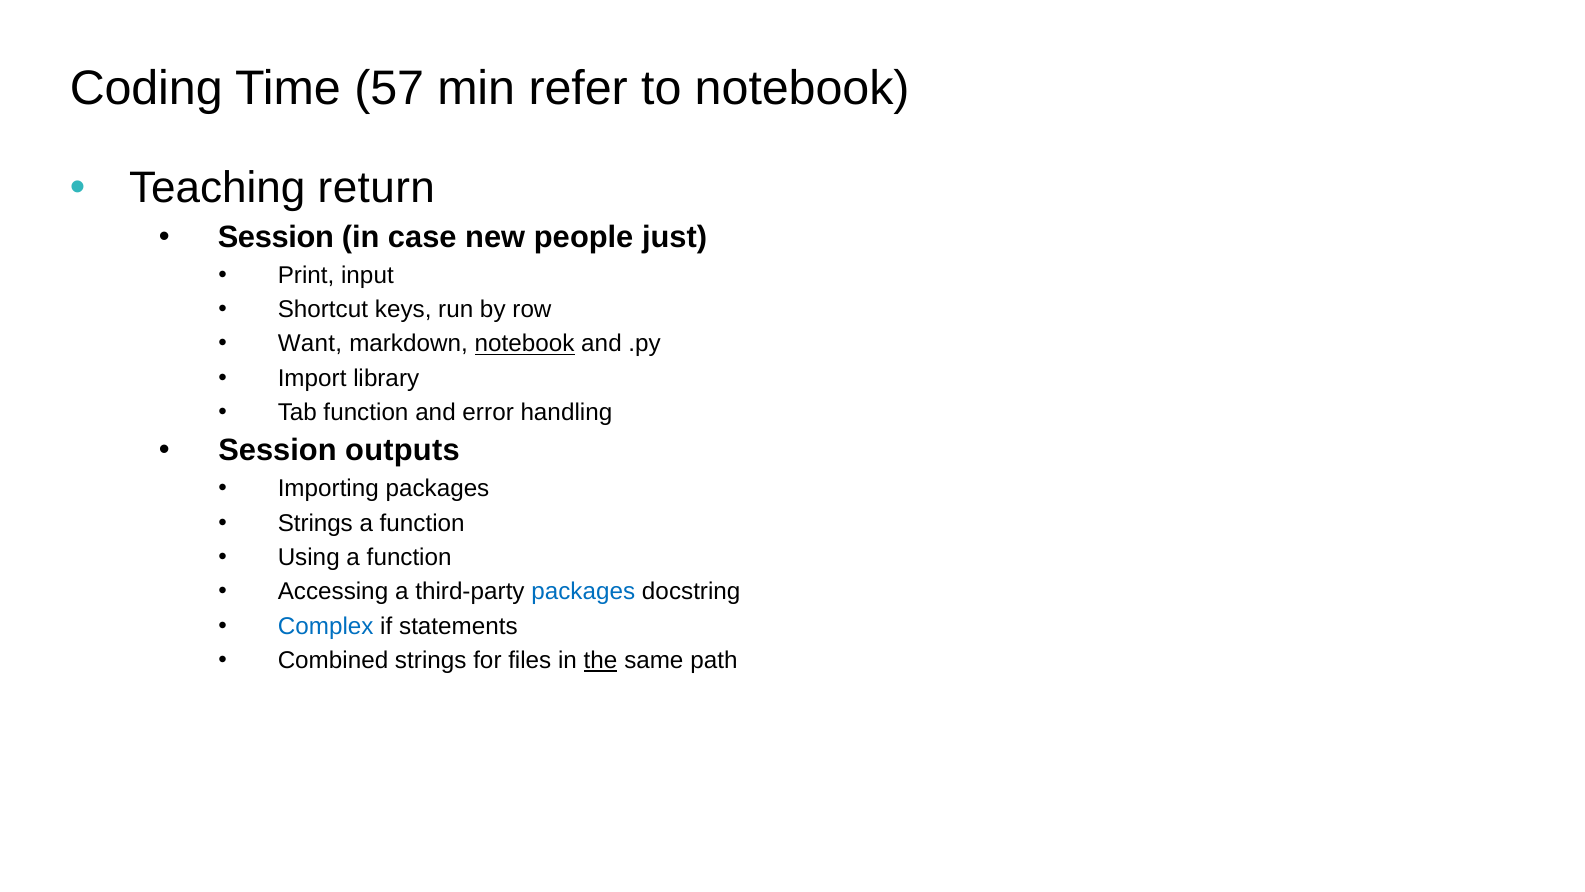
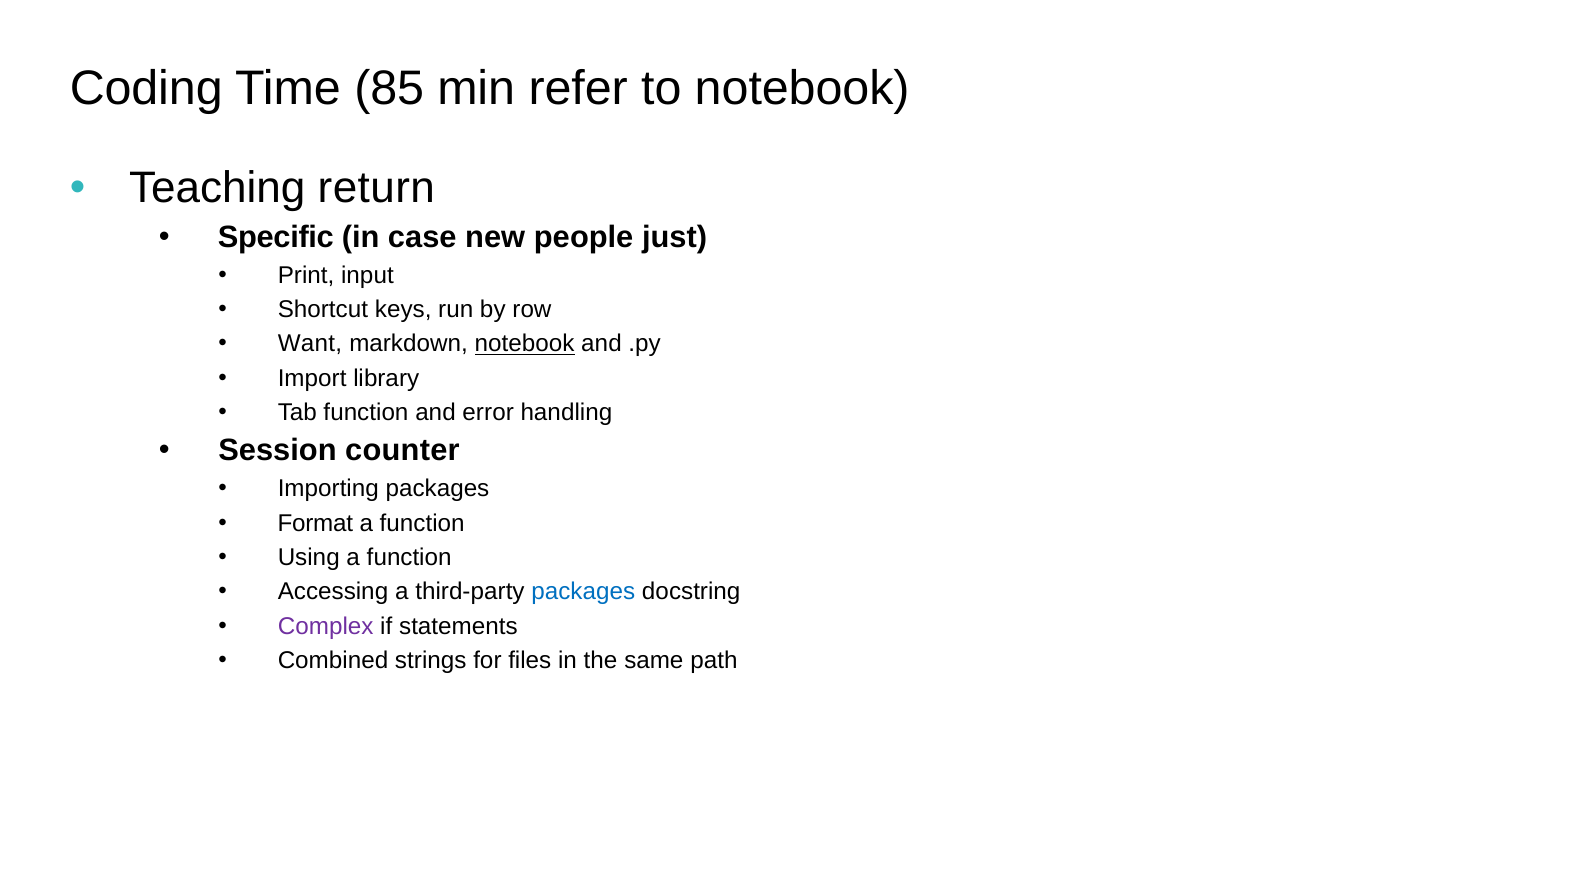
57: 57 -> 85
Session at (276, 237): Session -> Specific
outputs: outputs -> counter
Strings at (315, 523): Strings -> Format
Complex colour: blue -> purple
the underline: present -> none
